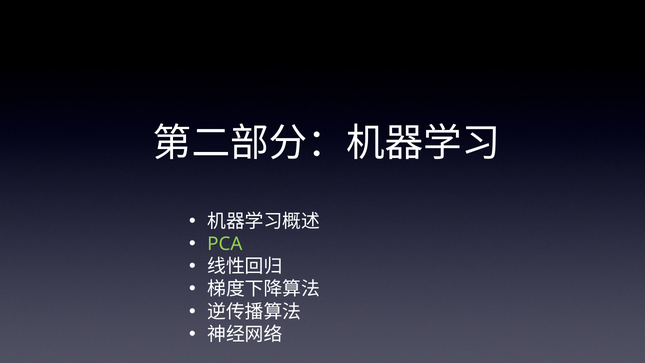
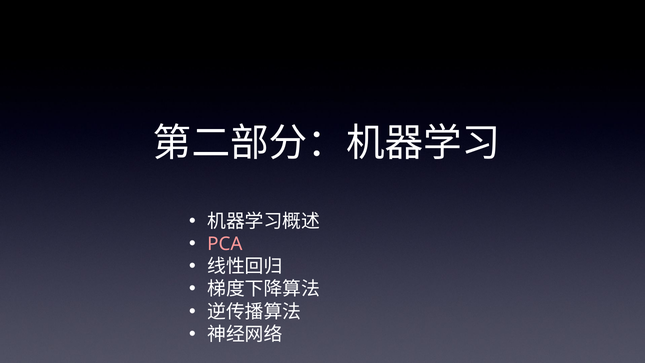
PCA colour: light green -> pink
